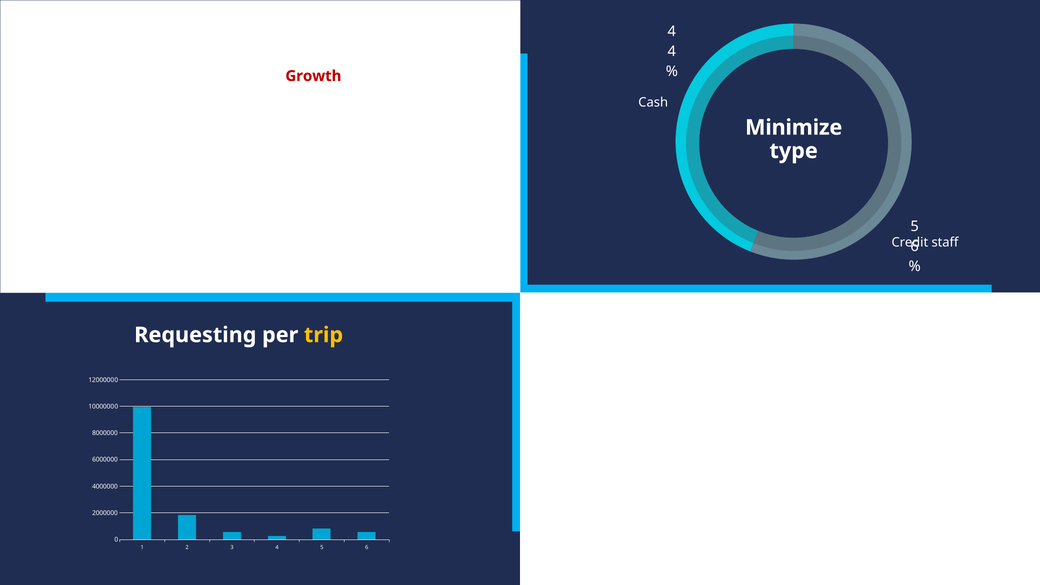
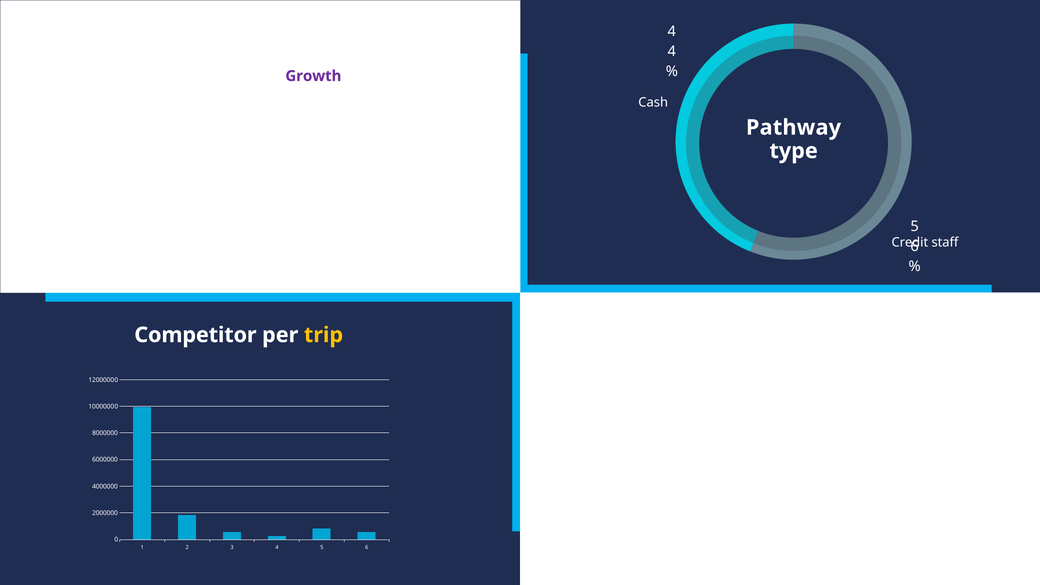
Growth colour: red -> purple
Minimize: Minimize -> Pathway
Requesting: Requesting -> Competitor
